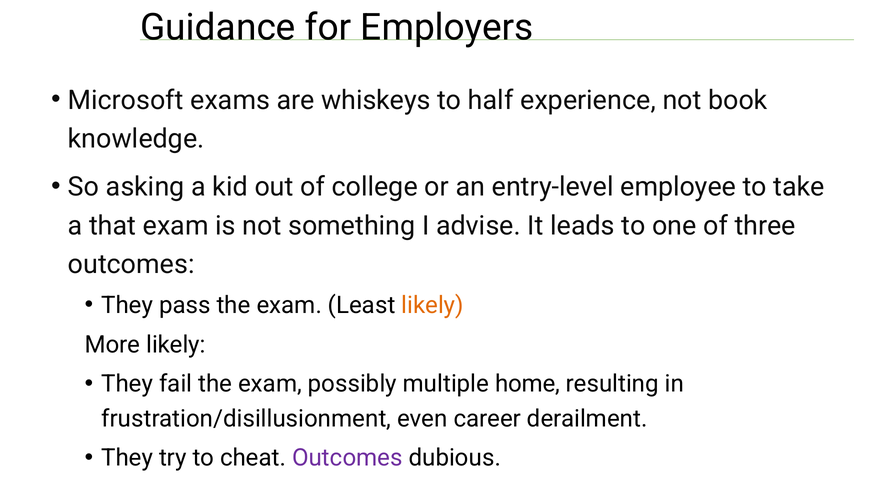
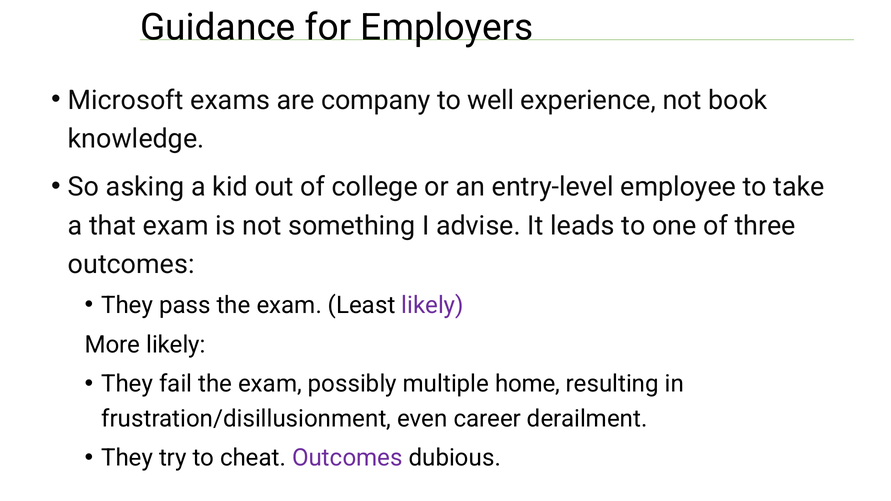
whiskeys: whiskeys -> company
half: half -> well
likely at (433, 305) colour: orange -> purple
